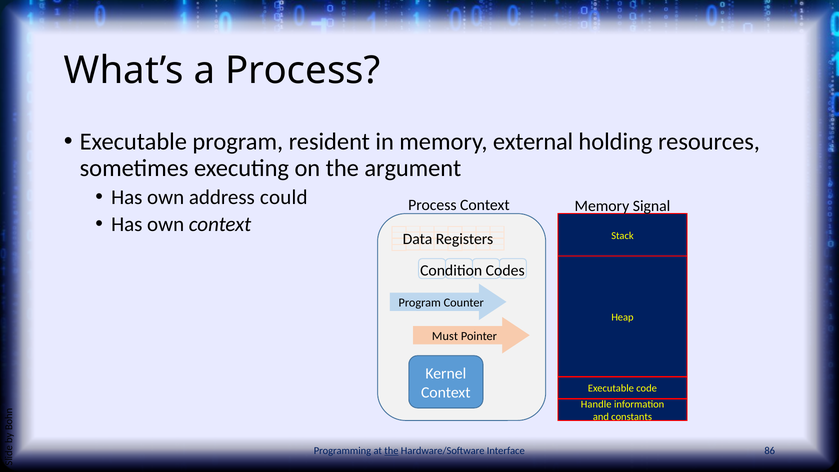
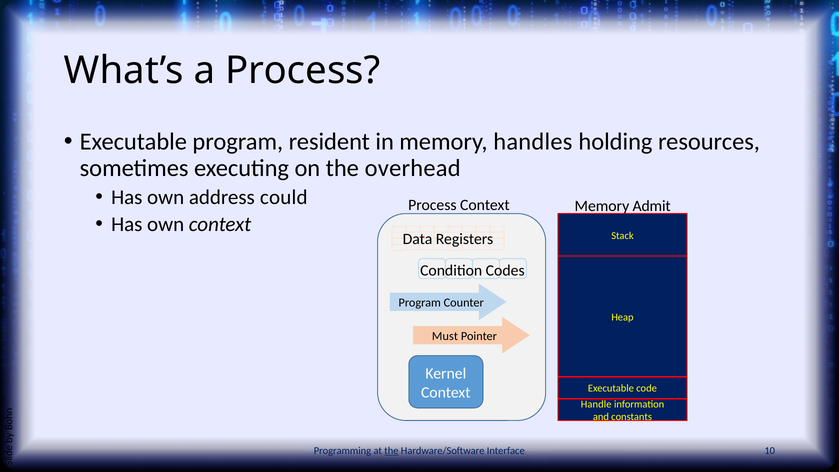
external: external -> handles
argument: argument -> overhead
Signal: Signal -> Admit
and underline: none -> present
86: 86 -> 10
